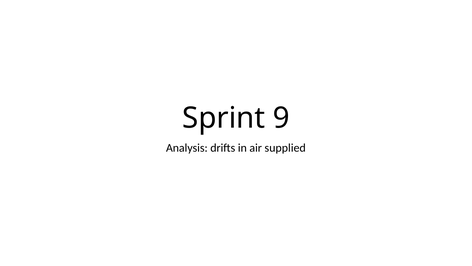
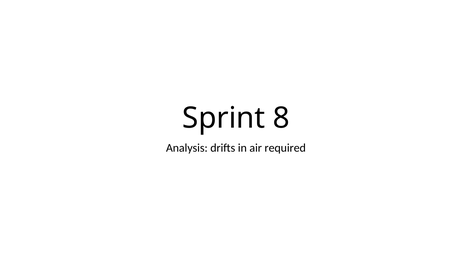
9: 9 -> 8
supplied: supplied -> required
